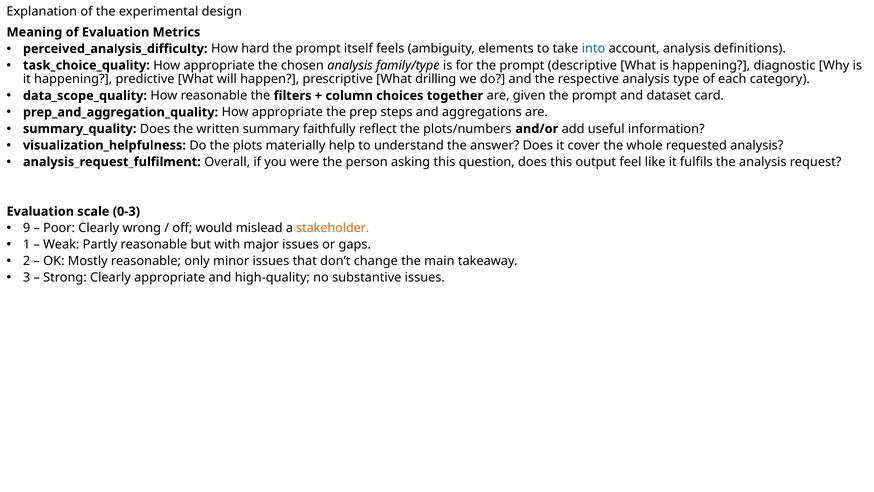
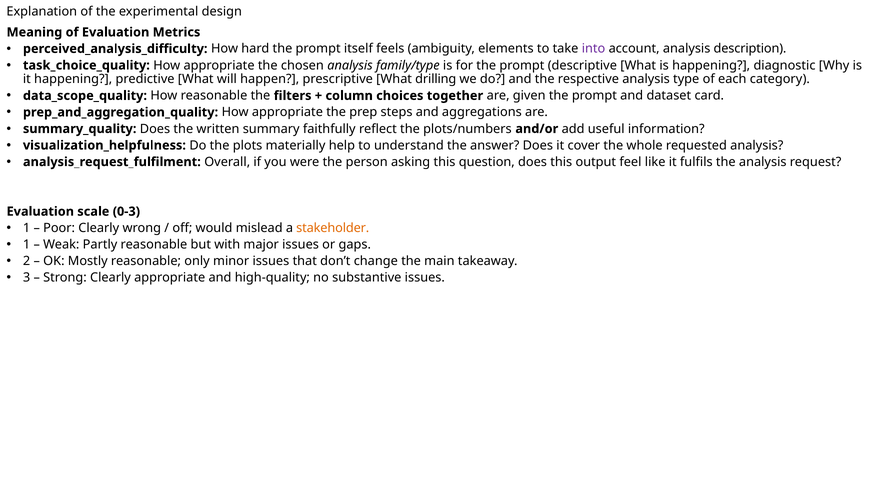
into colour: blue -> purple
definitions: definitions -> description
9 at (27, 228): 9 -> 1
